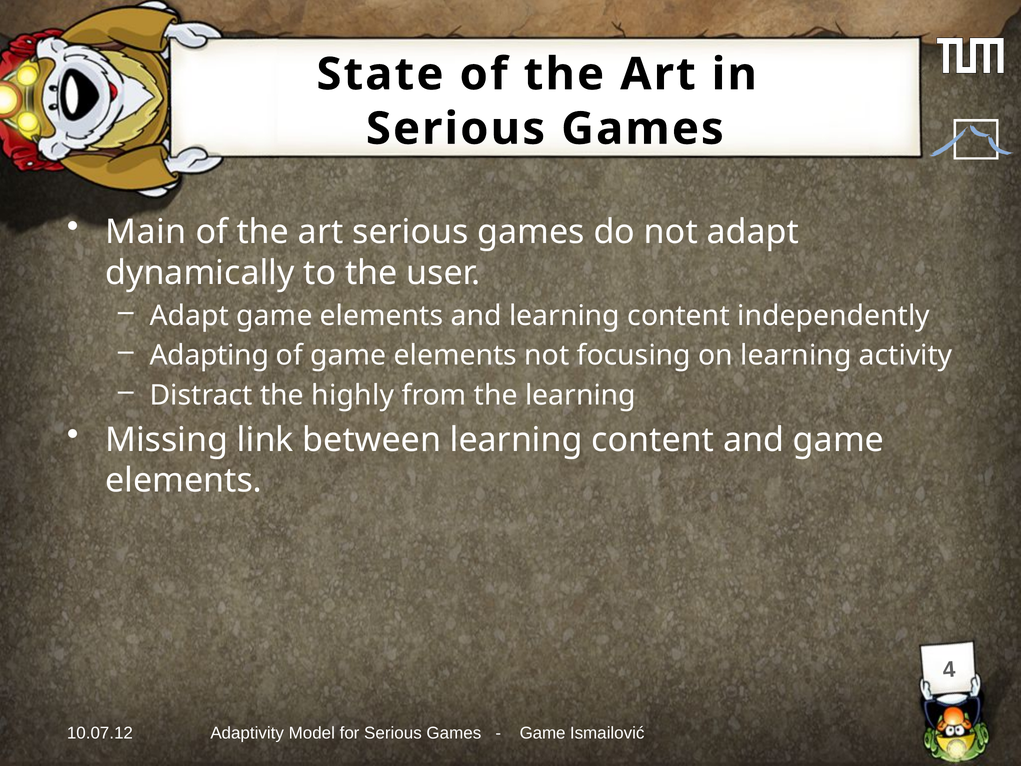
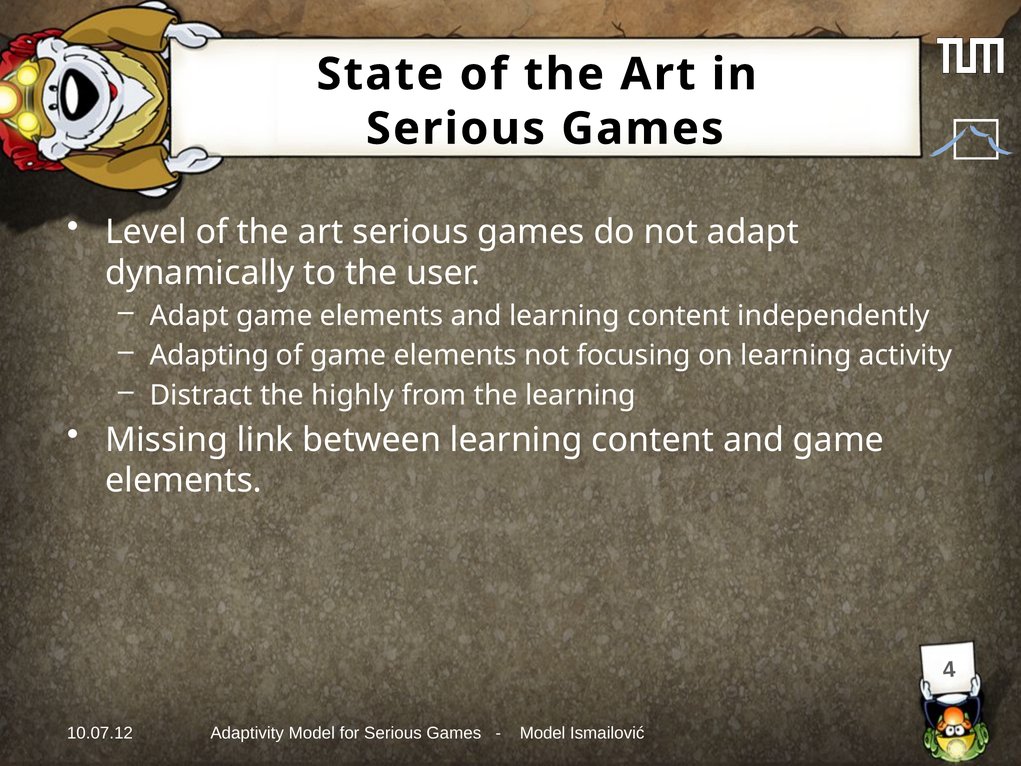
Main: Main -> Level
Game at (543, 733): Game -> Model
